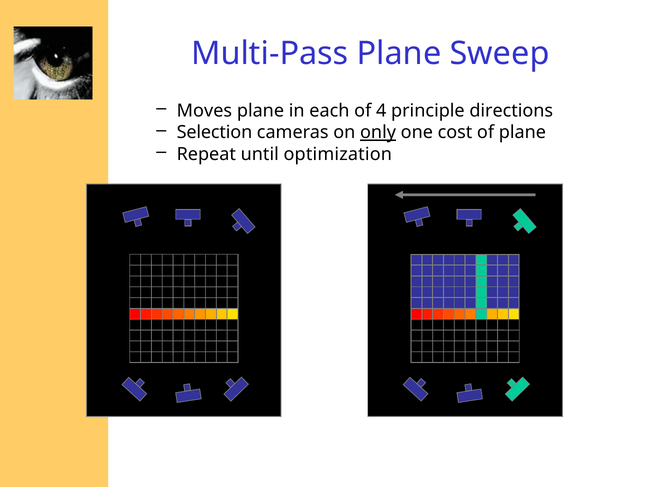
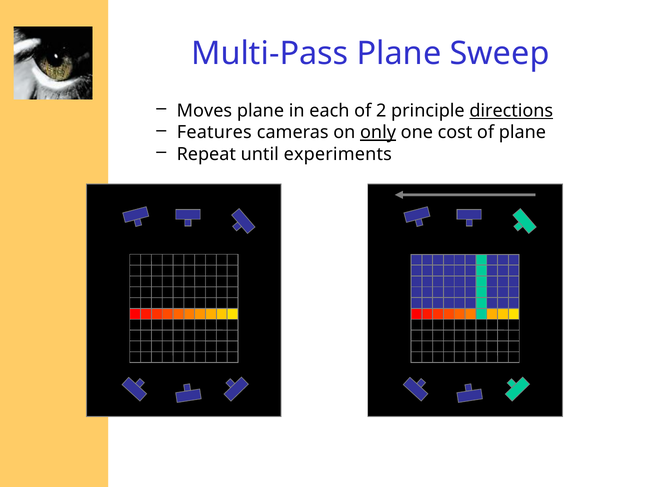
4: 4 -> 2
directions underline: none -> present
Selection: Selection -> Features
optimization: optimization -> experiments
